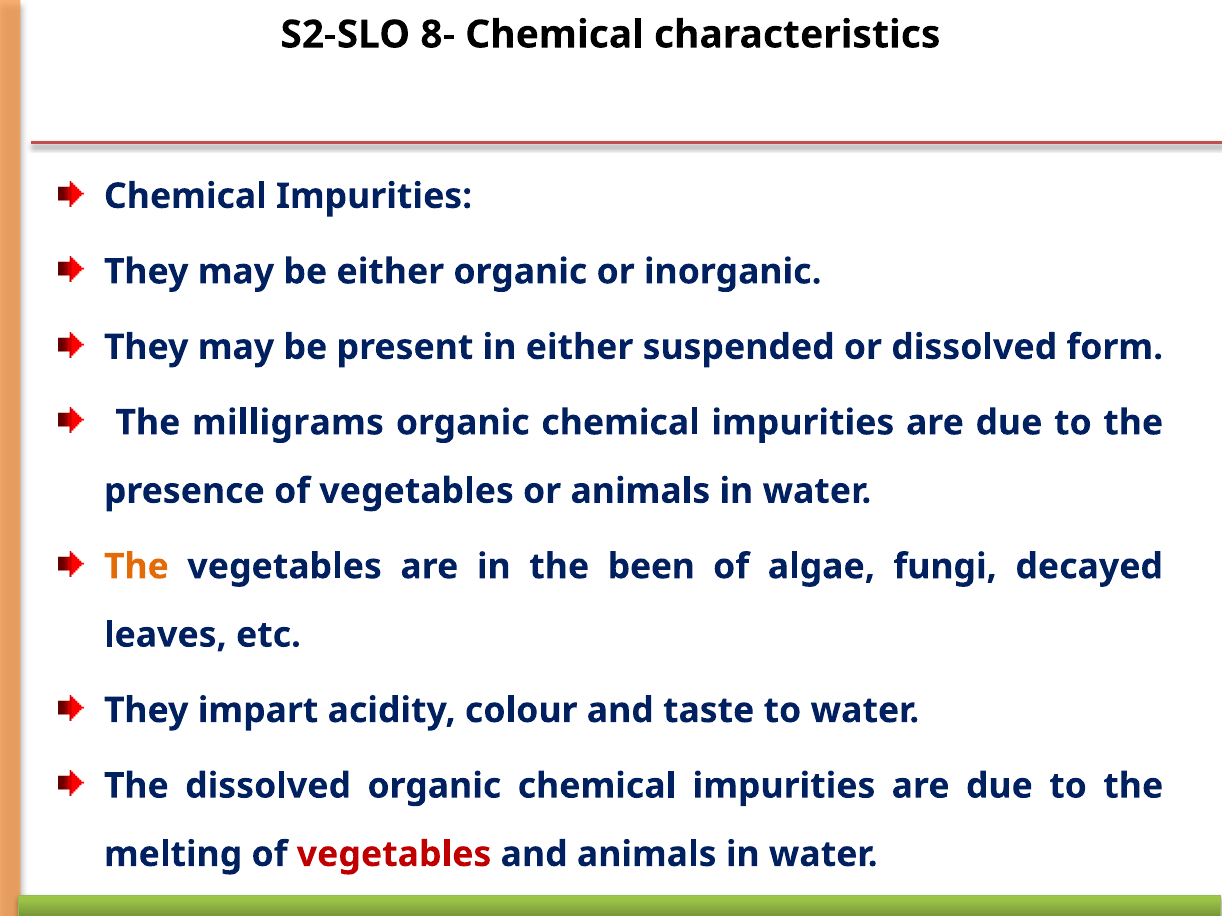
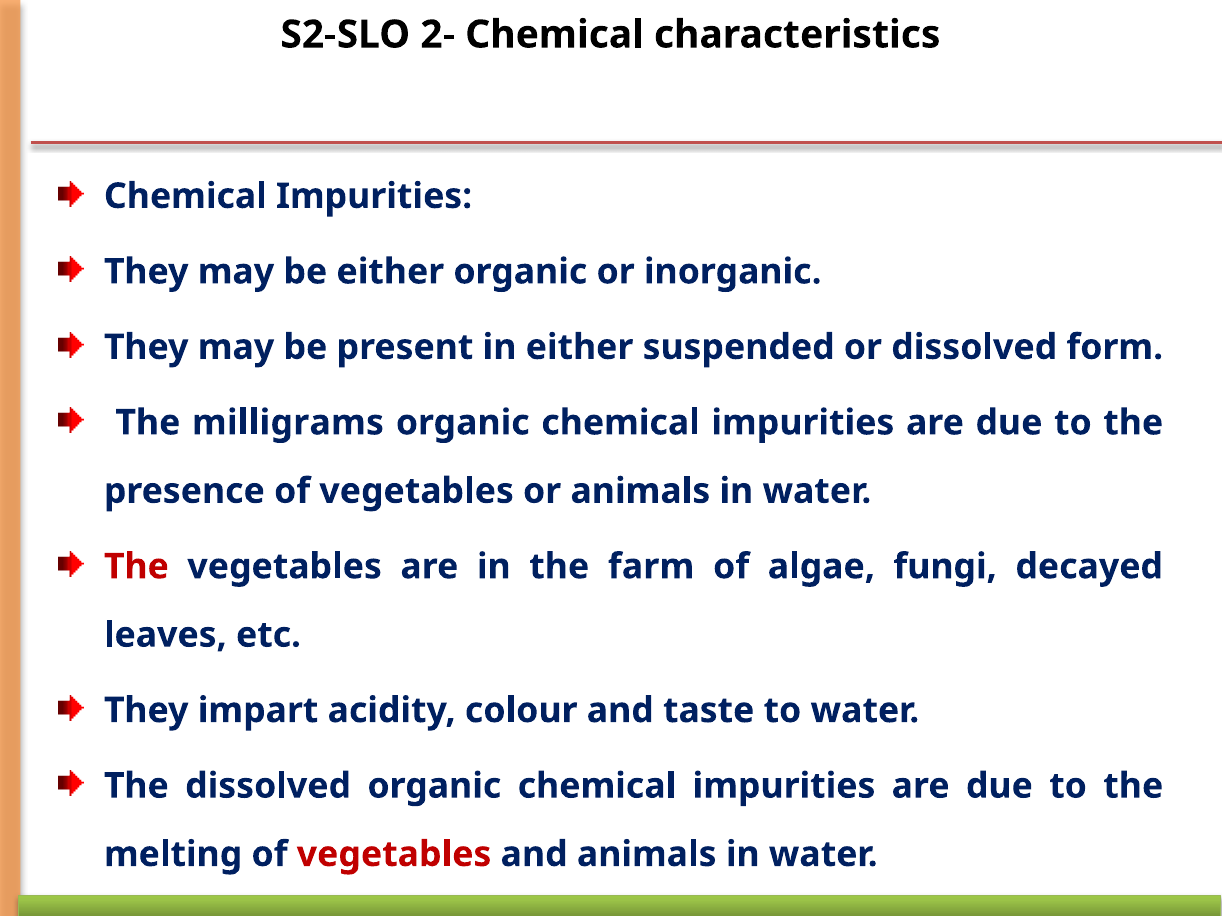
8-: 8- -> 2-
The at (136, 567) colour: orange -> red
been: been -> farm
